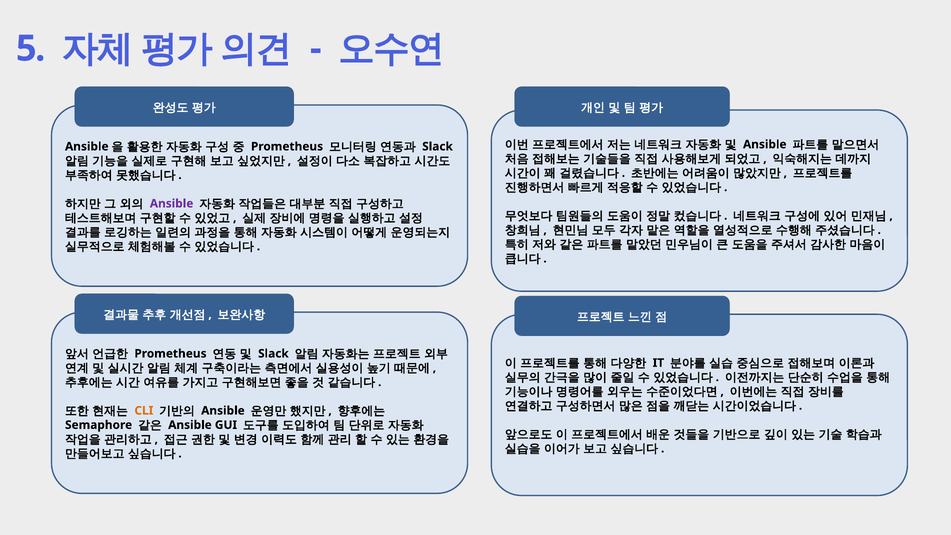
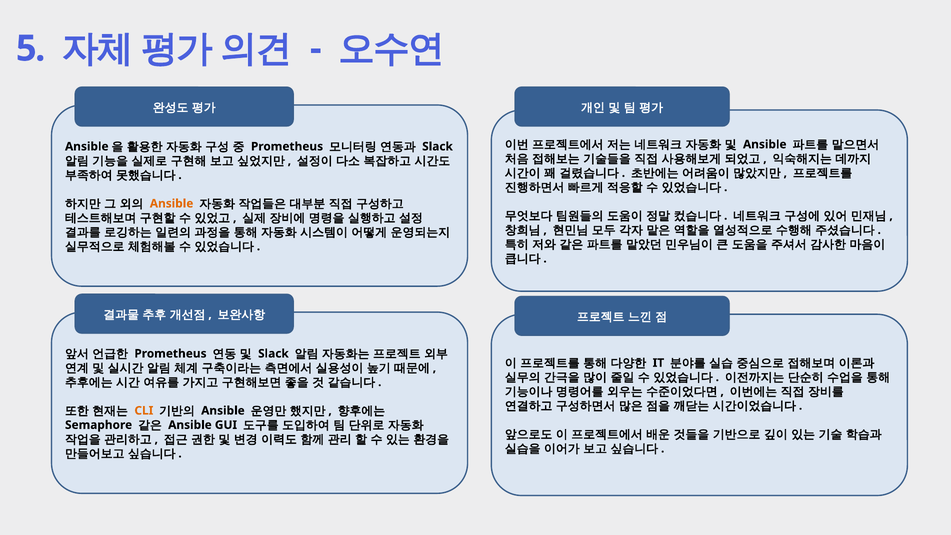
Ansible at (172, 204) colour: purple -> orange
